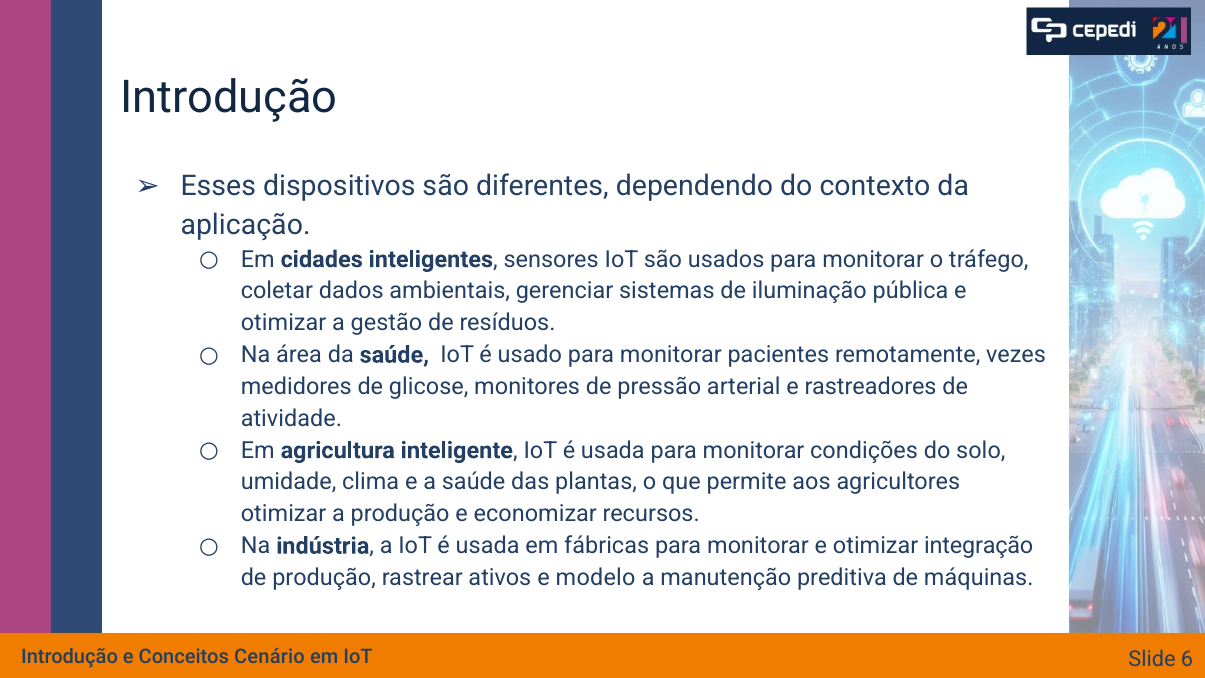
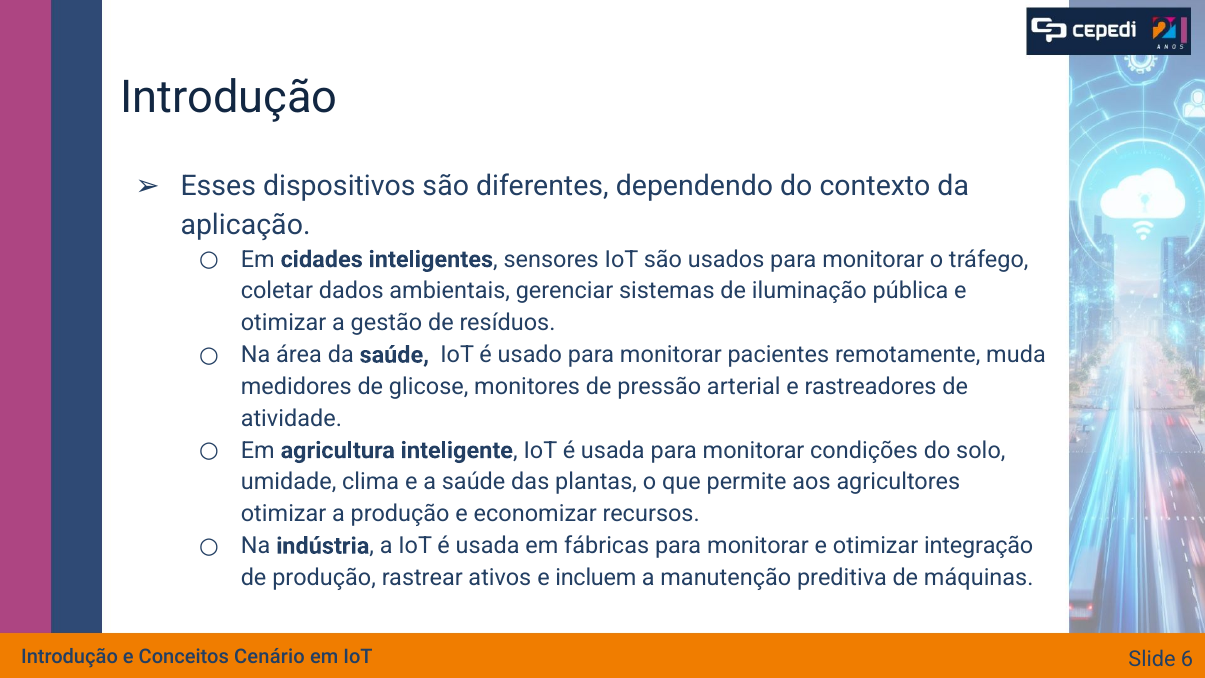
vezes: vezes -> muda
modelo: modelo -> incluem
